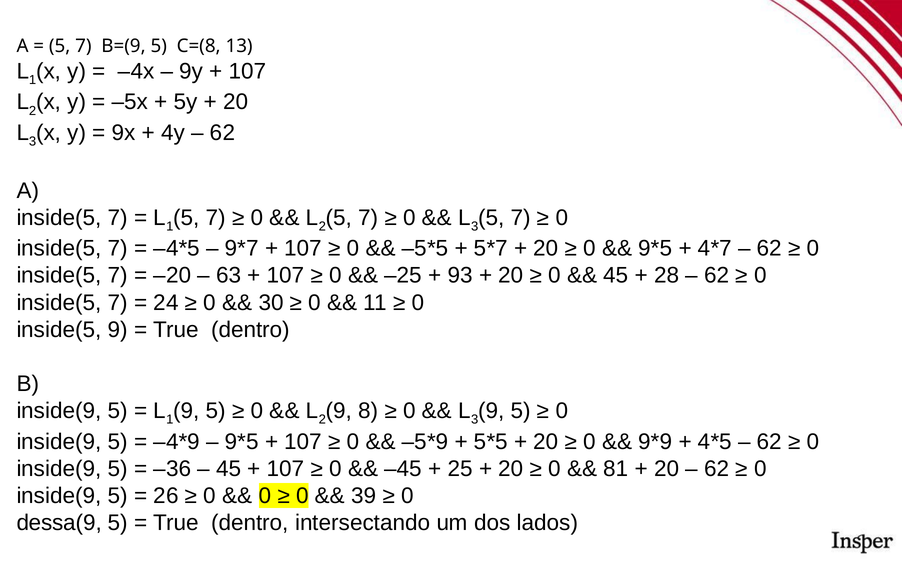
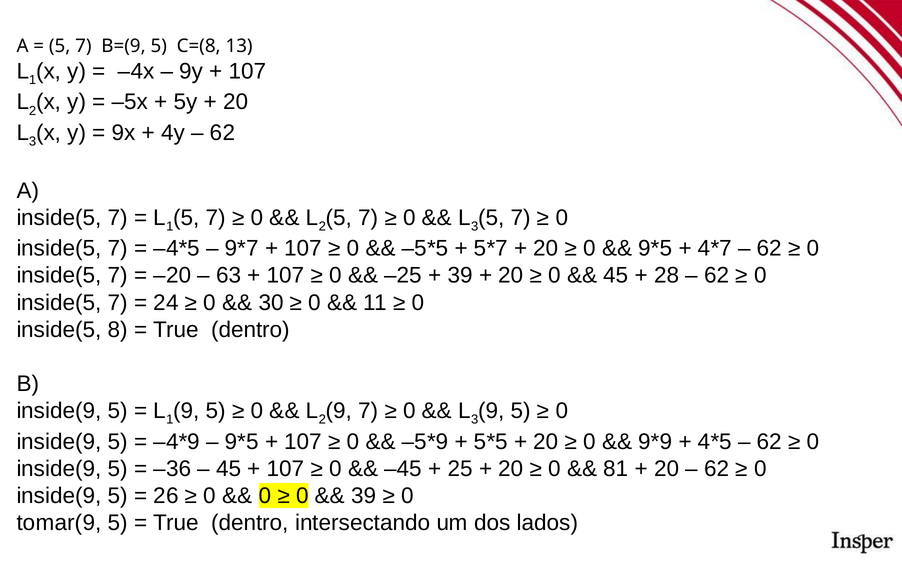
93 at (460, 275): 93 -> 39
inside(5 9: 9 -> 8
9 8: 8 -> 7
dessa(9: dessa(9 -> tomar(9
